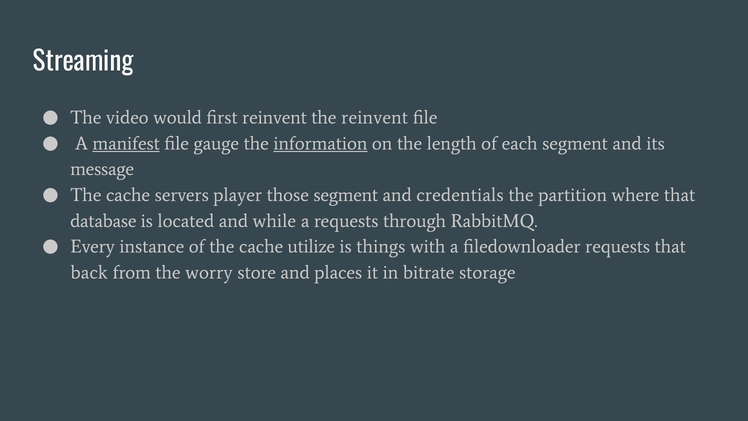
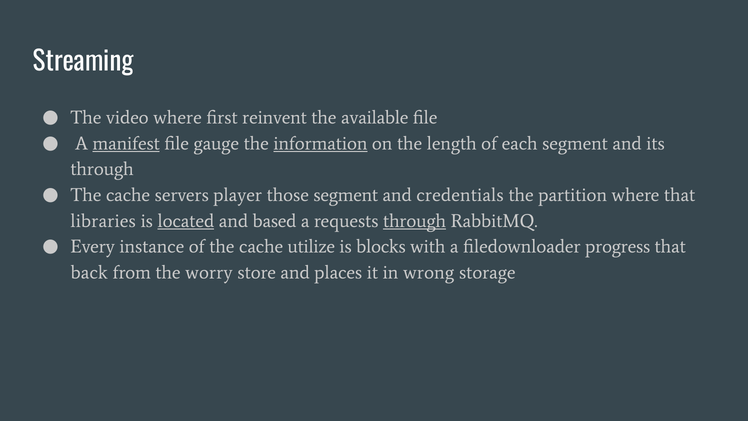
video would: would -> where
the reinvent: reinvent -> available
message at (102, 169): message -> through
database: database -> libraries
located underline: none -> present
while: while -> based
through at (415, 221) underline: none -> present
things: things -> blocks
filedownloader requests: requests -> progress
bitrate: bitrate -> wrong
